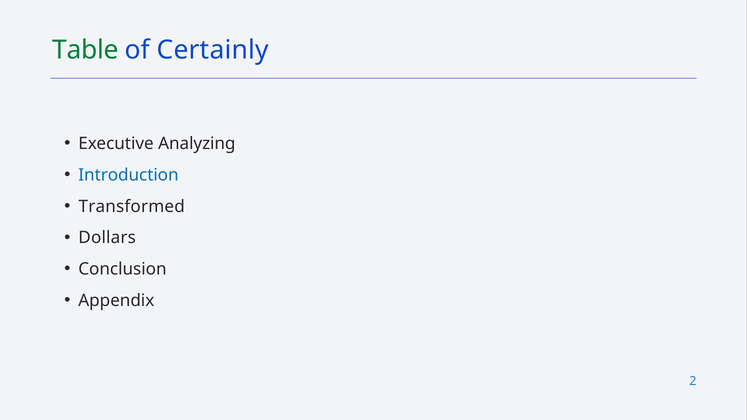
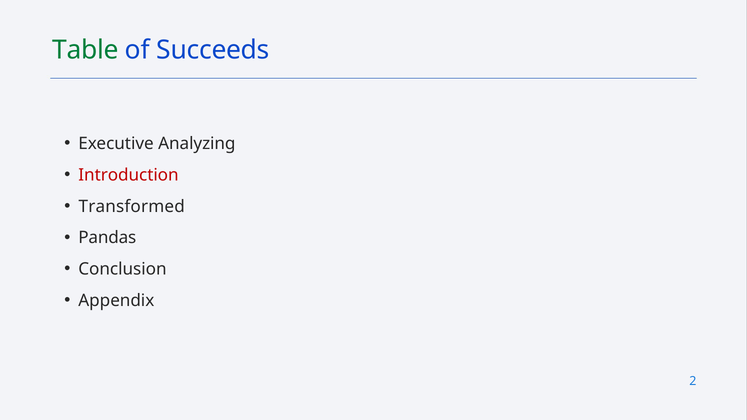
Certainly: Certainly -> Succeeds
Introduction colour: blue -> red
Dollars: Dollars -> Pandas
